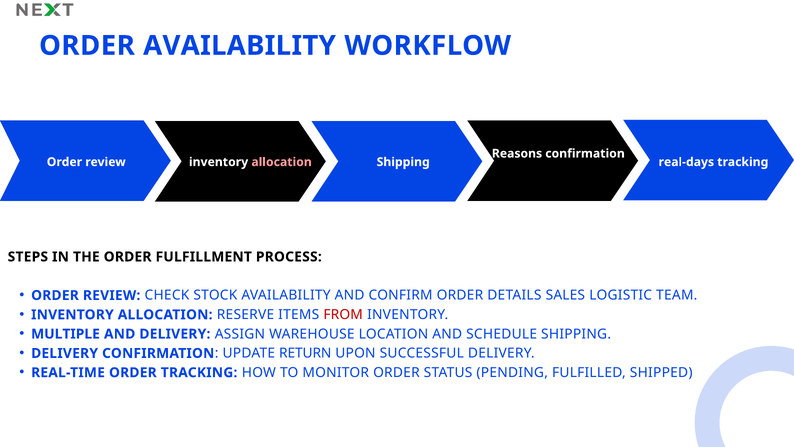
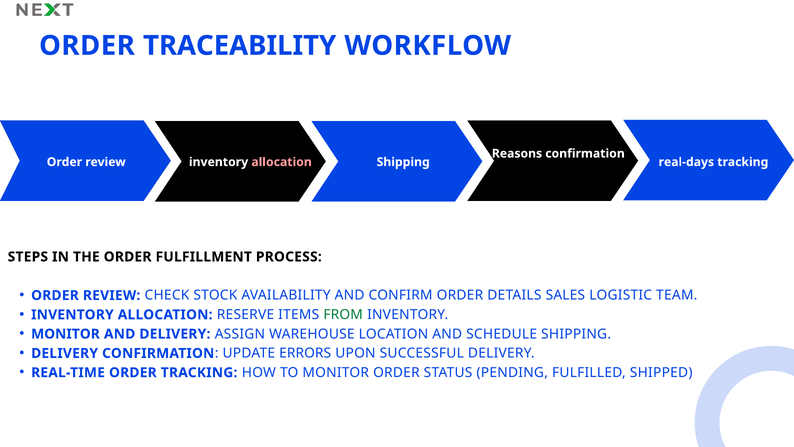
ORDER AVAILABILITY: AVAILABILITY -> TRACEABILITY
FROM colour: red -> green
MULTIPLE at (65, 334): MULTIPLE -> MONITOR
RETURN: RETURN -> ERRORS
